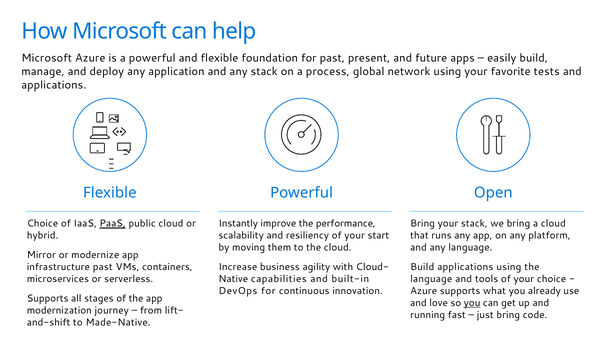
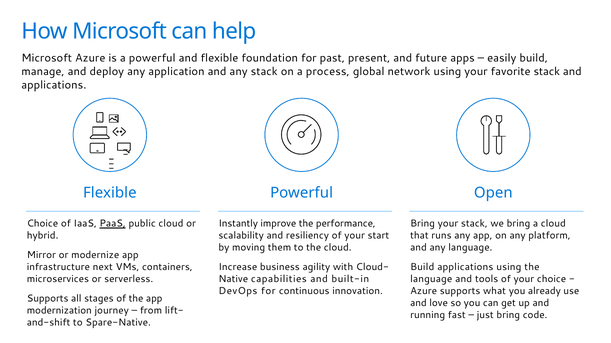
favorite tests: tests -> stack
infrastructure past: past -> next
you at (472, 303) underline: present -> none
Made-Native: Made-Native -> Spare-Native
